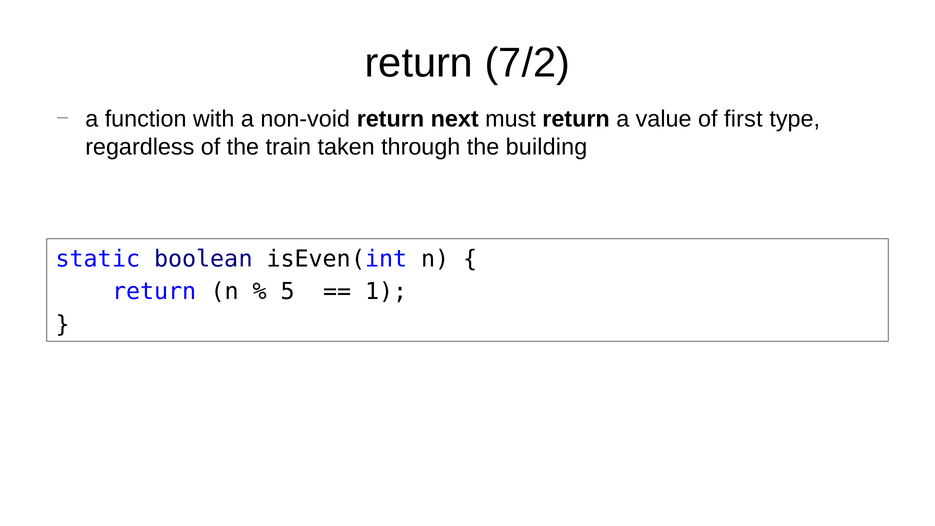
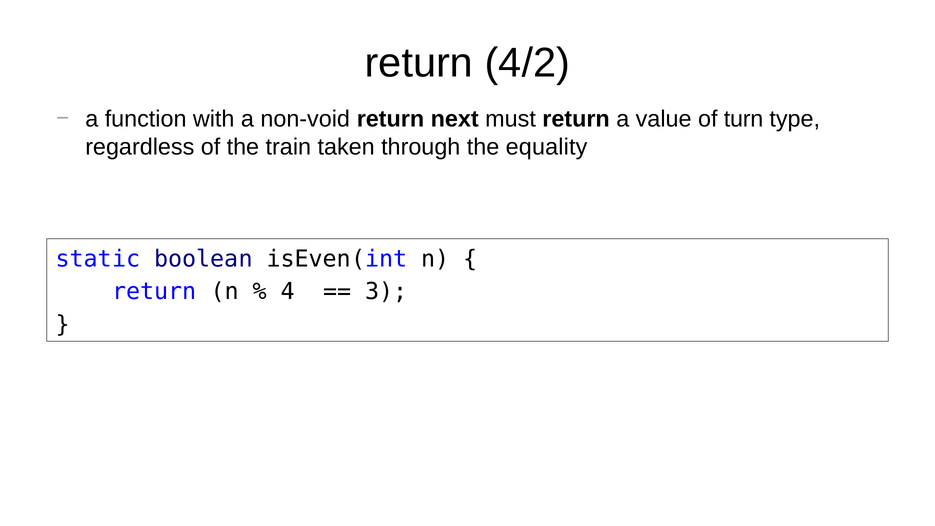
7/2: 7/2 -> 4/2
first: first -> turn
building: building -> equality
5: 5 -> 4
1: 1 -> 3
